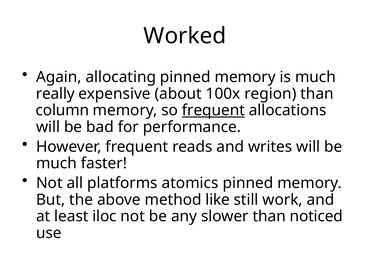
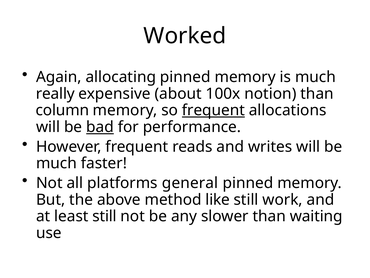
region: region -> notion
bad underline: none -> present
atomics: atomics -> general
least iloc: iloc -> still
noticed: noticed -> waiting
